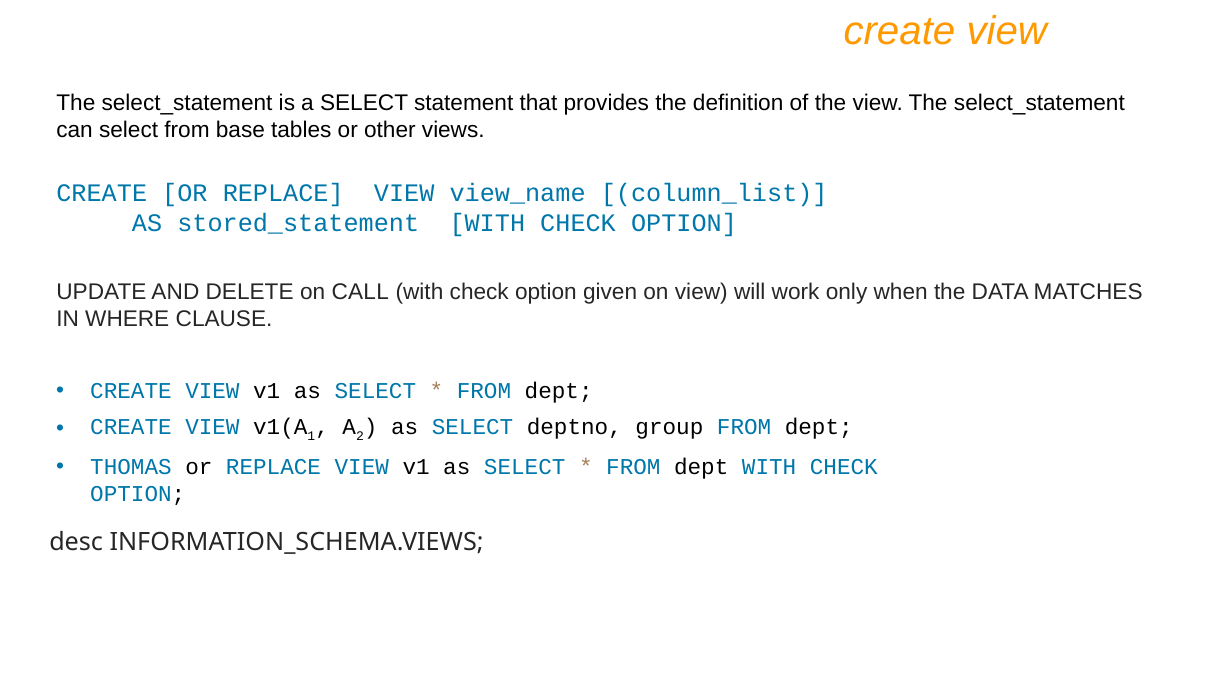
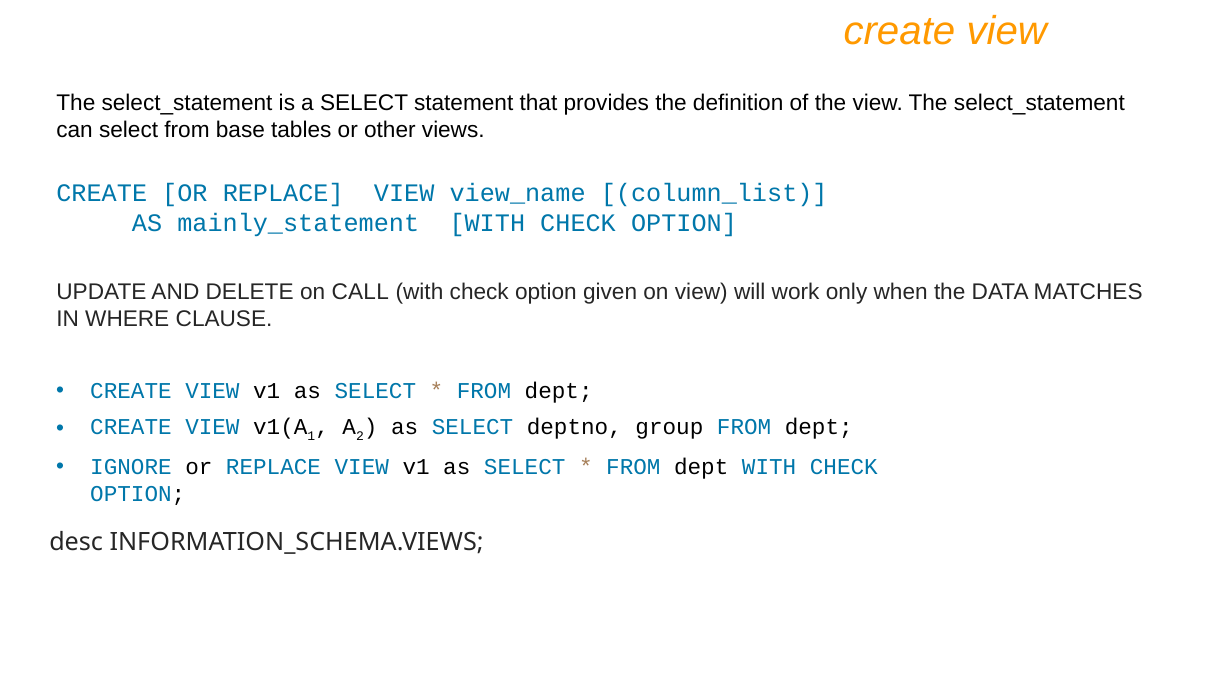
stored_statement: stored_statement -> mainly_statement
THOMAS: THOMAS -> IGNORE
